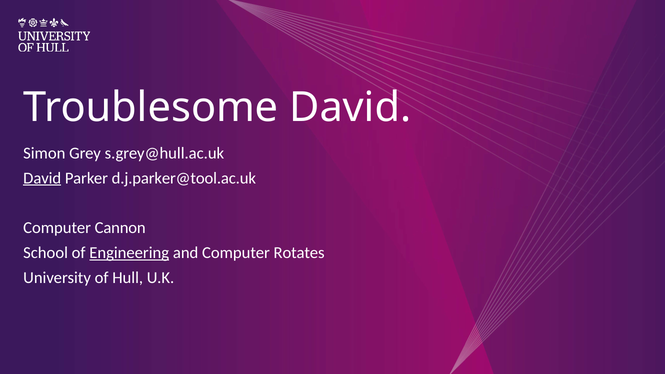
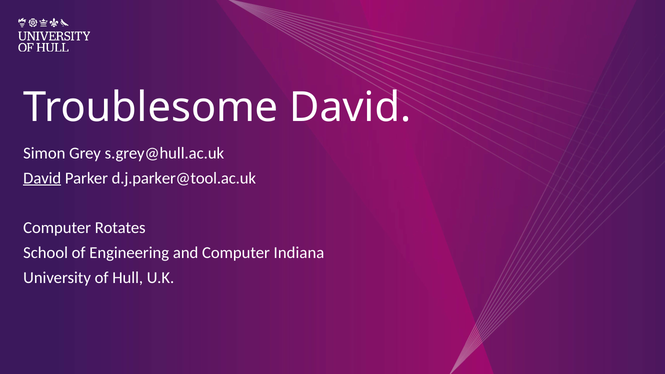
Cannon: Cannon -> Rotates
Engineering underline: present -> none
Rotates: Rotates -> Indiana
